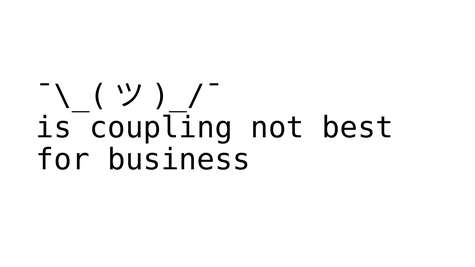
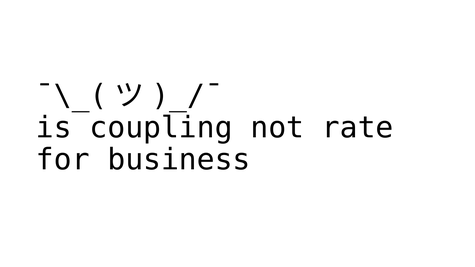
best: best -> rate
